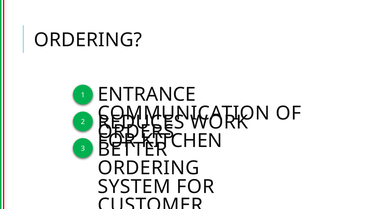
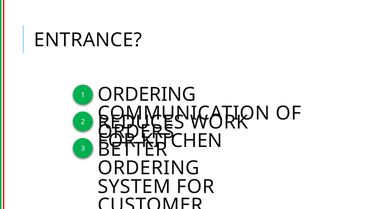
ORDERING at (88, 40): ORDERING -> ENTRANCE
ENTRANCE at (147, 94): ENTRANCE -> ORDERING
